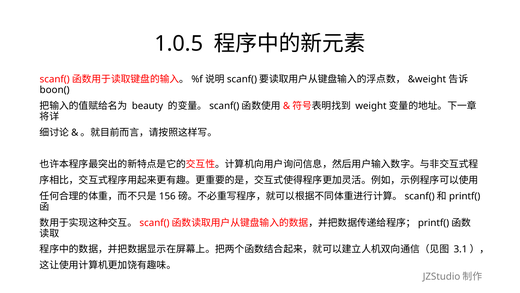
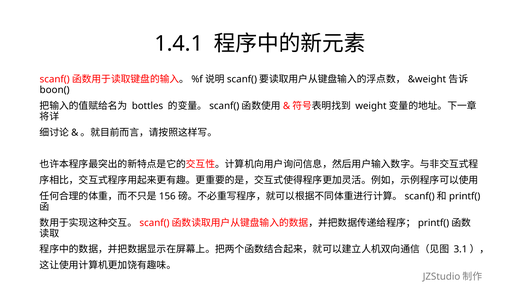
1.0.5: 1.0.5 -> 1.4.1
beauty: beauty -> bottles
